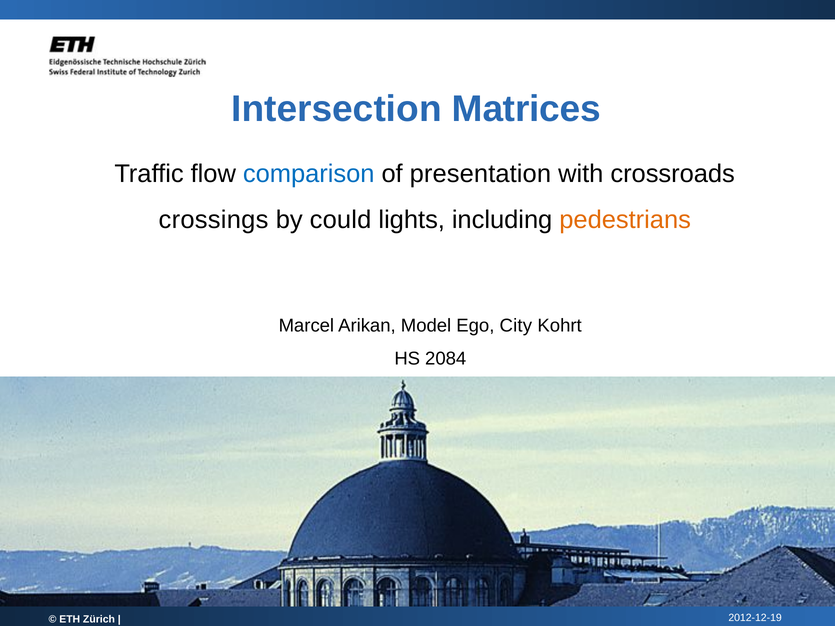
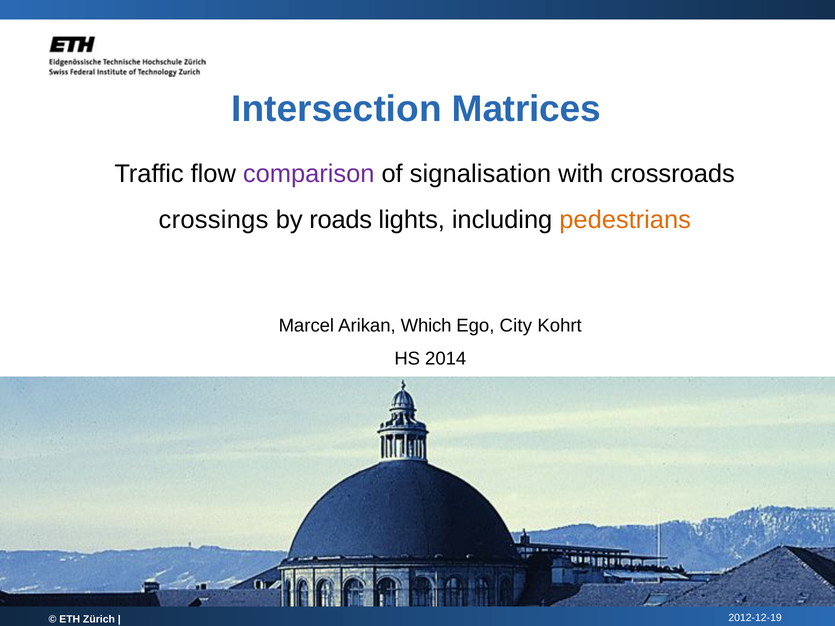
comparison colour: blue -> purple
presentation: presentation -> signalisation
could: could -> roads
Model: Model -> Which
2084: 2084 -> 2014
